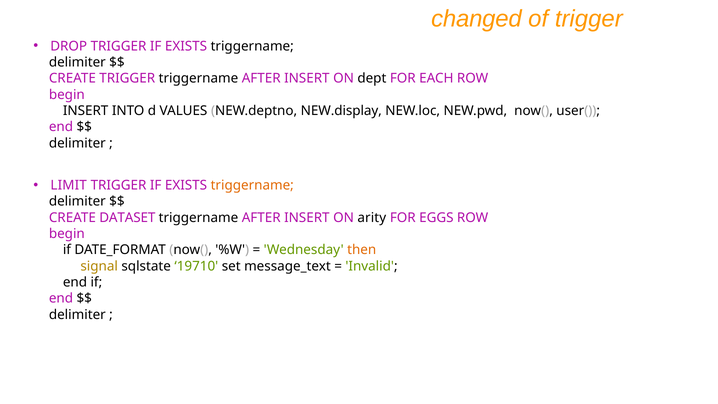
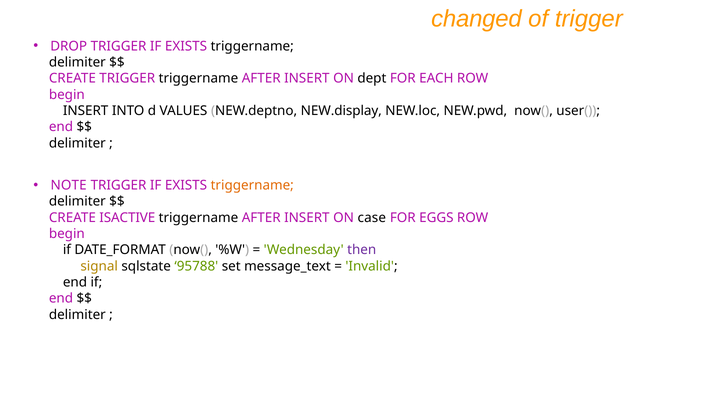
LIMIT: LIMIT -> NOTE
DATASET: DATASET -> ISACTIVE
arity: arity -> case
then colour: orange -> purple
19710: 19710 -> 95788
